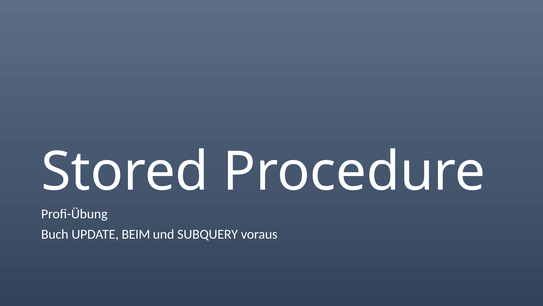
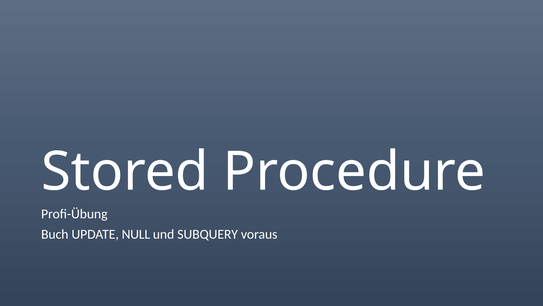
BEIM: BEIM -> NULL
